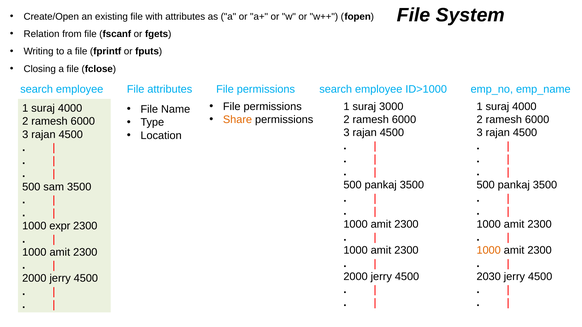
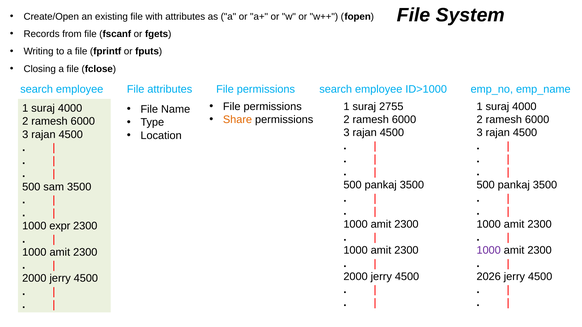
Relation: Relation -> Records
3000: 3000 -> 2755
1000 at (489, 251) colour: orange -> purple
2030: 2030 -> 2026
